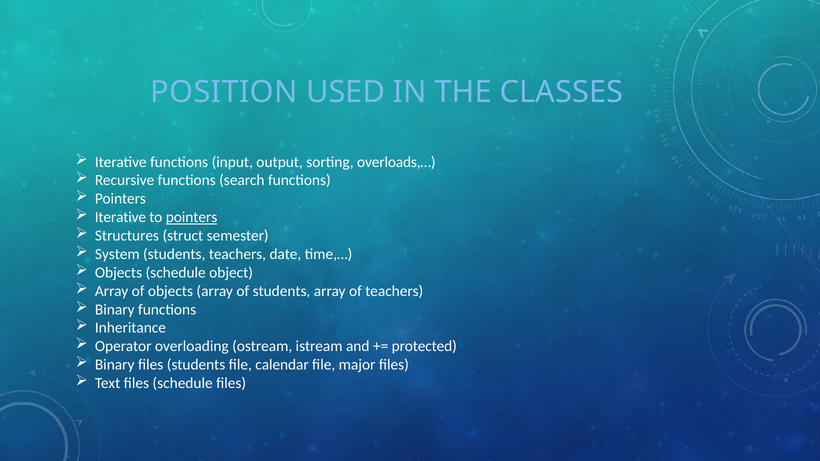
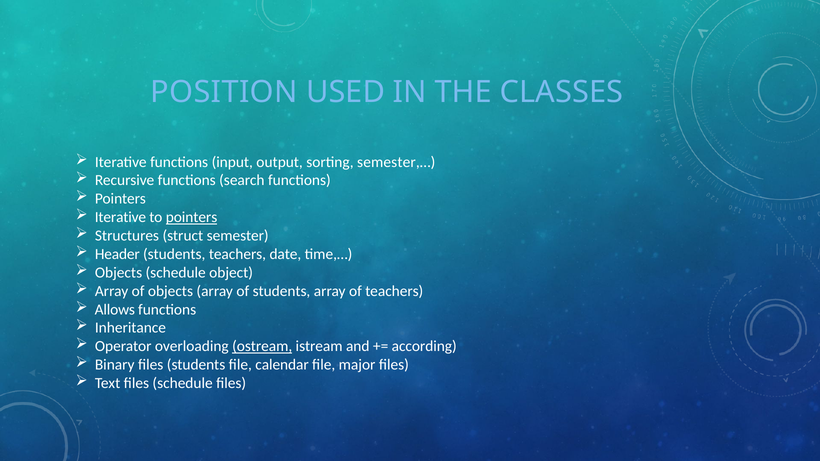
overloads,…: overloads,… -> semester,…
System: System -> Header
Binary at (115, 310): Binary -> Allows
ostream underline: none -> present
protected: protected -> according
